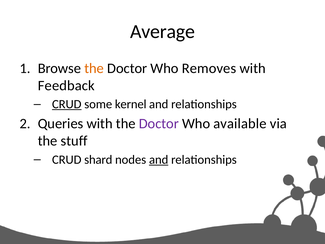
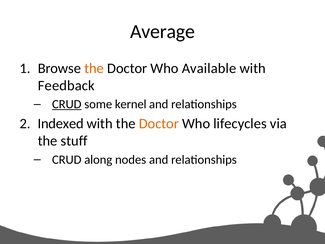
Removes: Removes -> Available
Queries: Queries -> Indexed
Doctor at (159, 123) colour: purple -> orange
available: available -> lifecycles
shard: shard -> along
and at (159, 159) underline: present -> none
